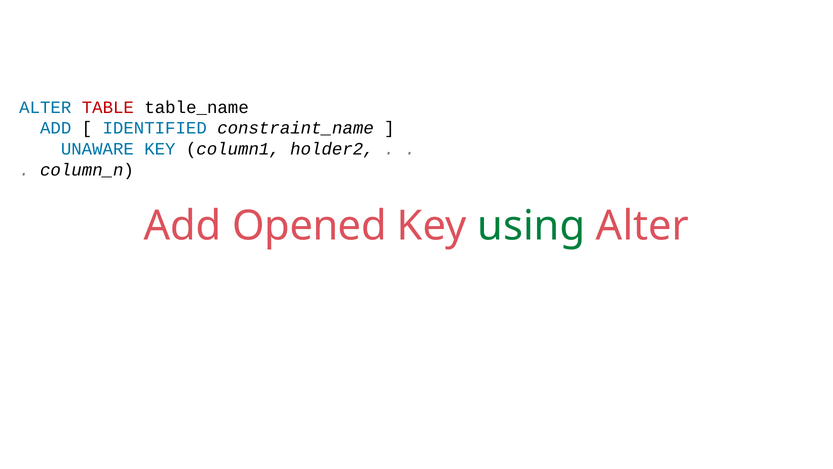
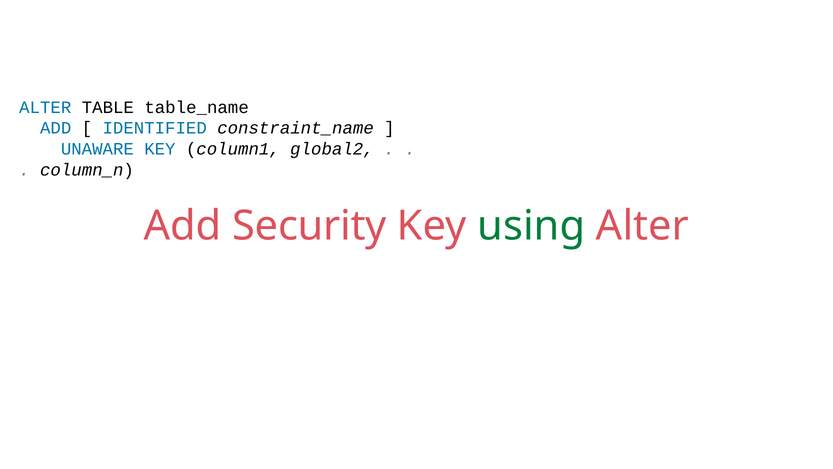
TABLE colour: red -> black
holder2: holder2 -> global2
Opened: Opened -> Security
